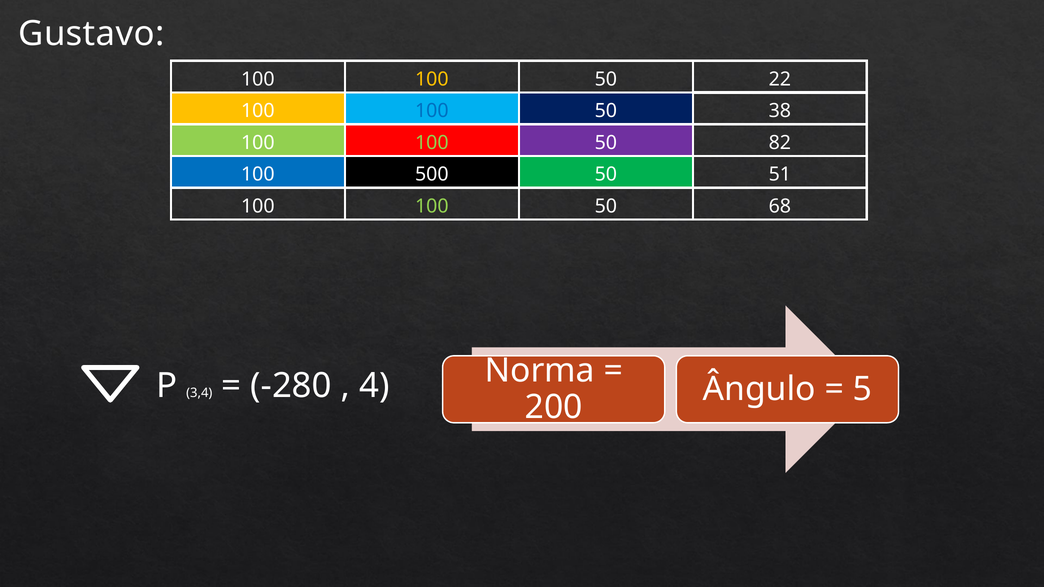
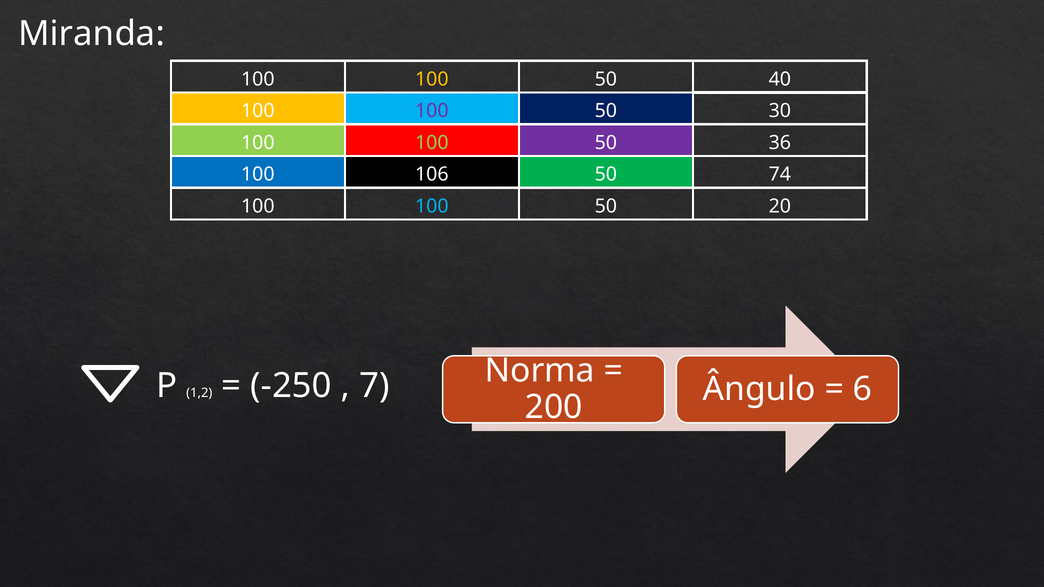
Gustavo: Gustavo -> Miranda
22: 22 -> 40
100 at (432, 111) colour: blue -> purple
38: 38 -> 30
82: 82 -> 36
500: 500 -> 106
51: 51 -> 74
100 at (432, 206) colour: light green -> light blue
68: 68 -> 20
3,4: 3,4 -> 1,2
-280: -280 -> -250
4: 4 -> 7
5: 5 -> 6
